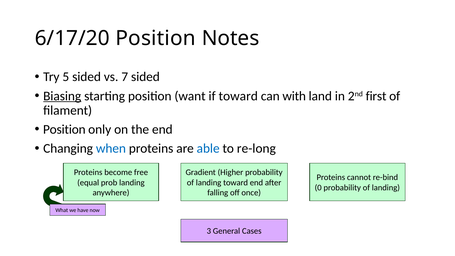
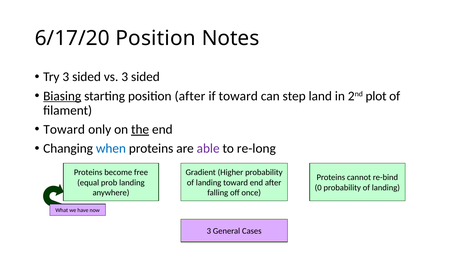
Try 5: 5 -> 3
vs 7: 7 -> 3
position want: want -> after
with: with -> step
first: first -> plot
Position at (64, 129): Position -> Toward
the underline: none -> present
able colour: blue -> purple
